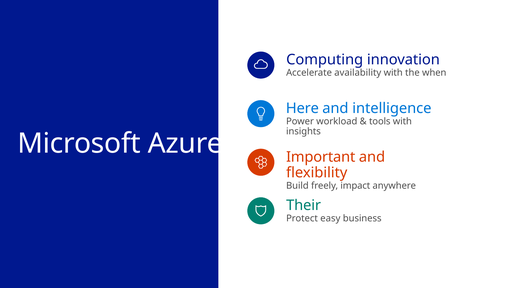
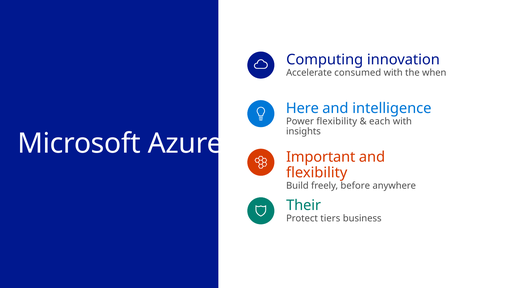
availability: availability -> consumed
Power workload: workload -> flexibility
tools: tools -> each
impact: impact -> before
easy: easy -> tiers
